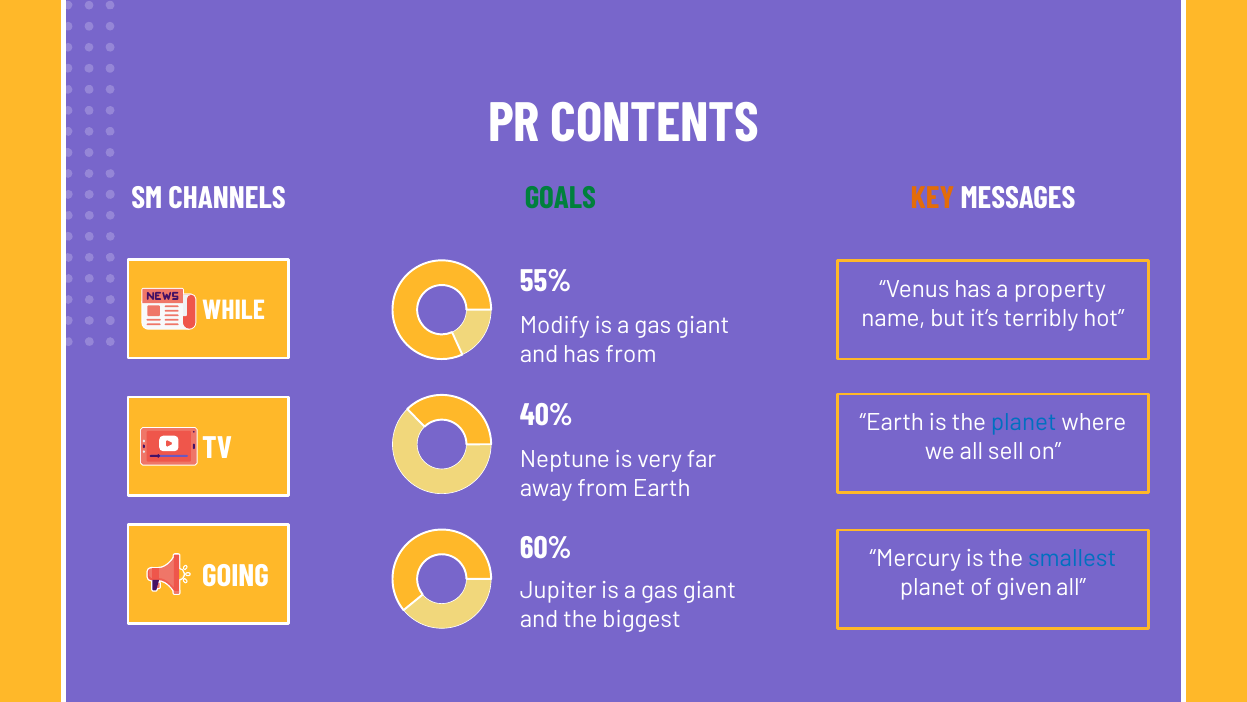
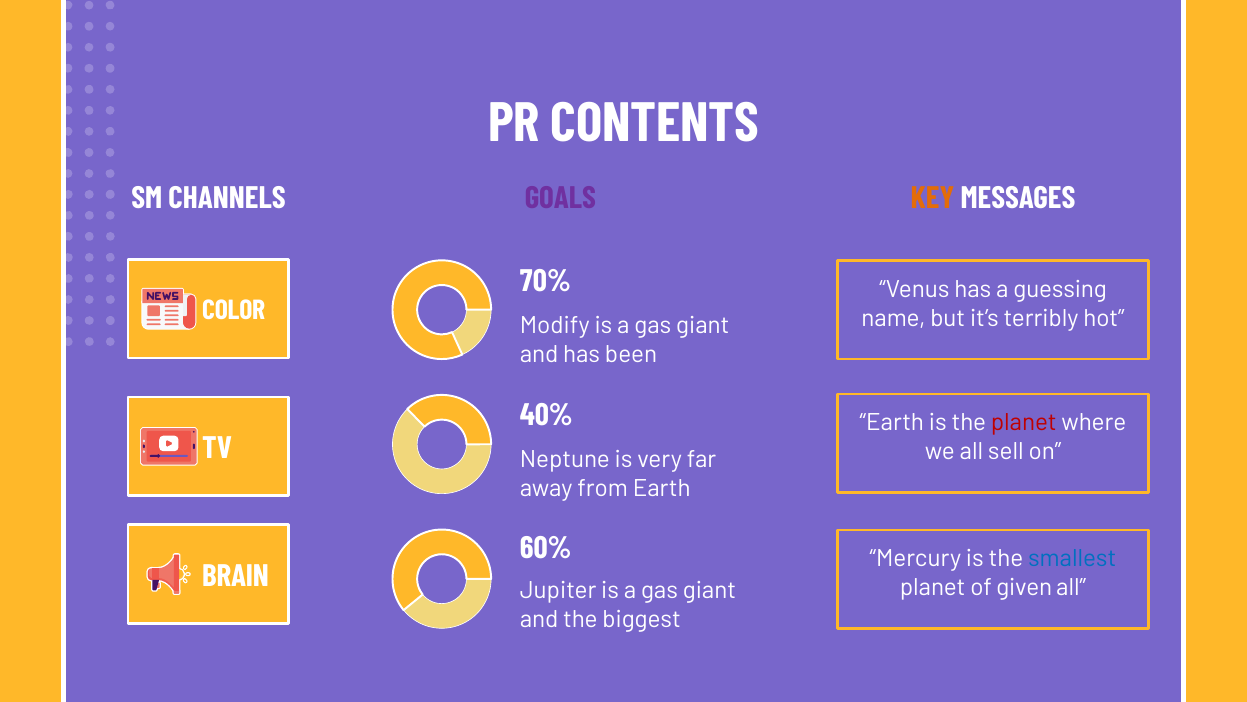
GOALS colour: green -> purple
55%: 55% -> 70%
property: property -> guessing
WHILE: WHILE -> COLOR
has from: from -> been
planet at (1024, 422) colour: blue -> red
GOING: GOING -> BRAIN
